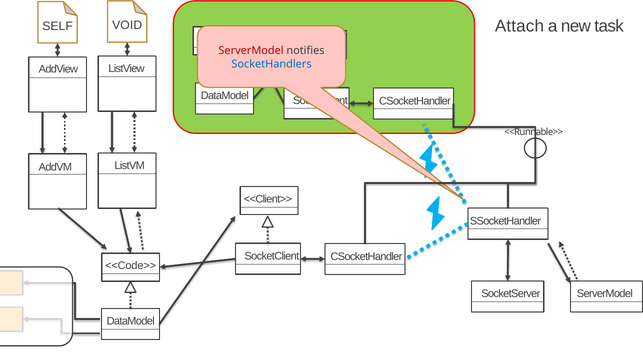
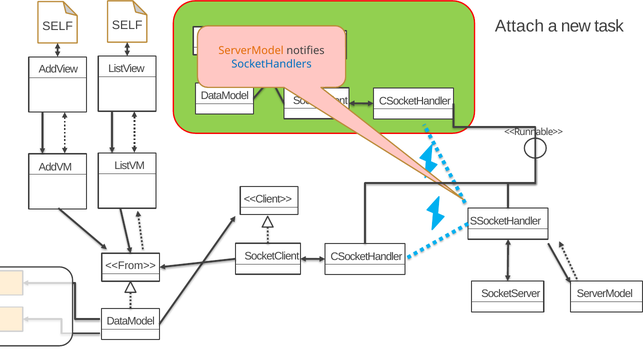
VOID at (127, 25): VOID -> SELF
ServerModel at (251, 51) colour: red -> orange
<<Code>>: <<Code>> -> <<From>>
